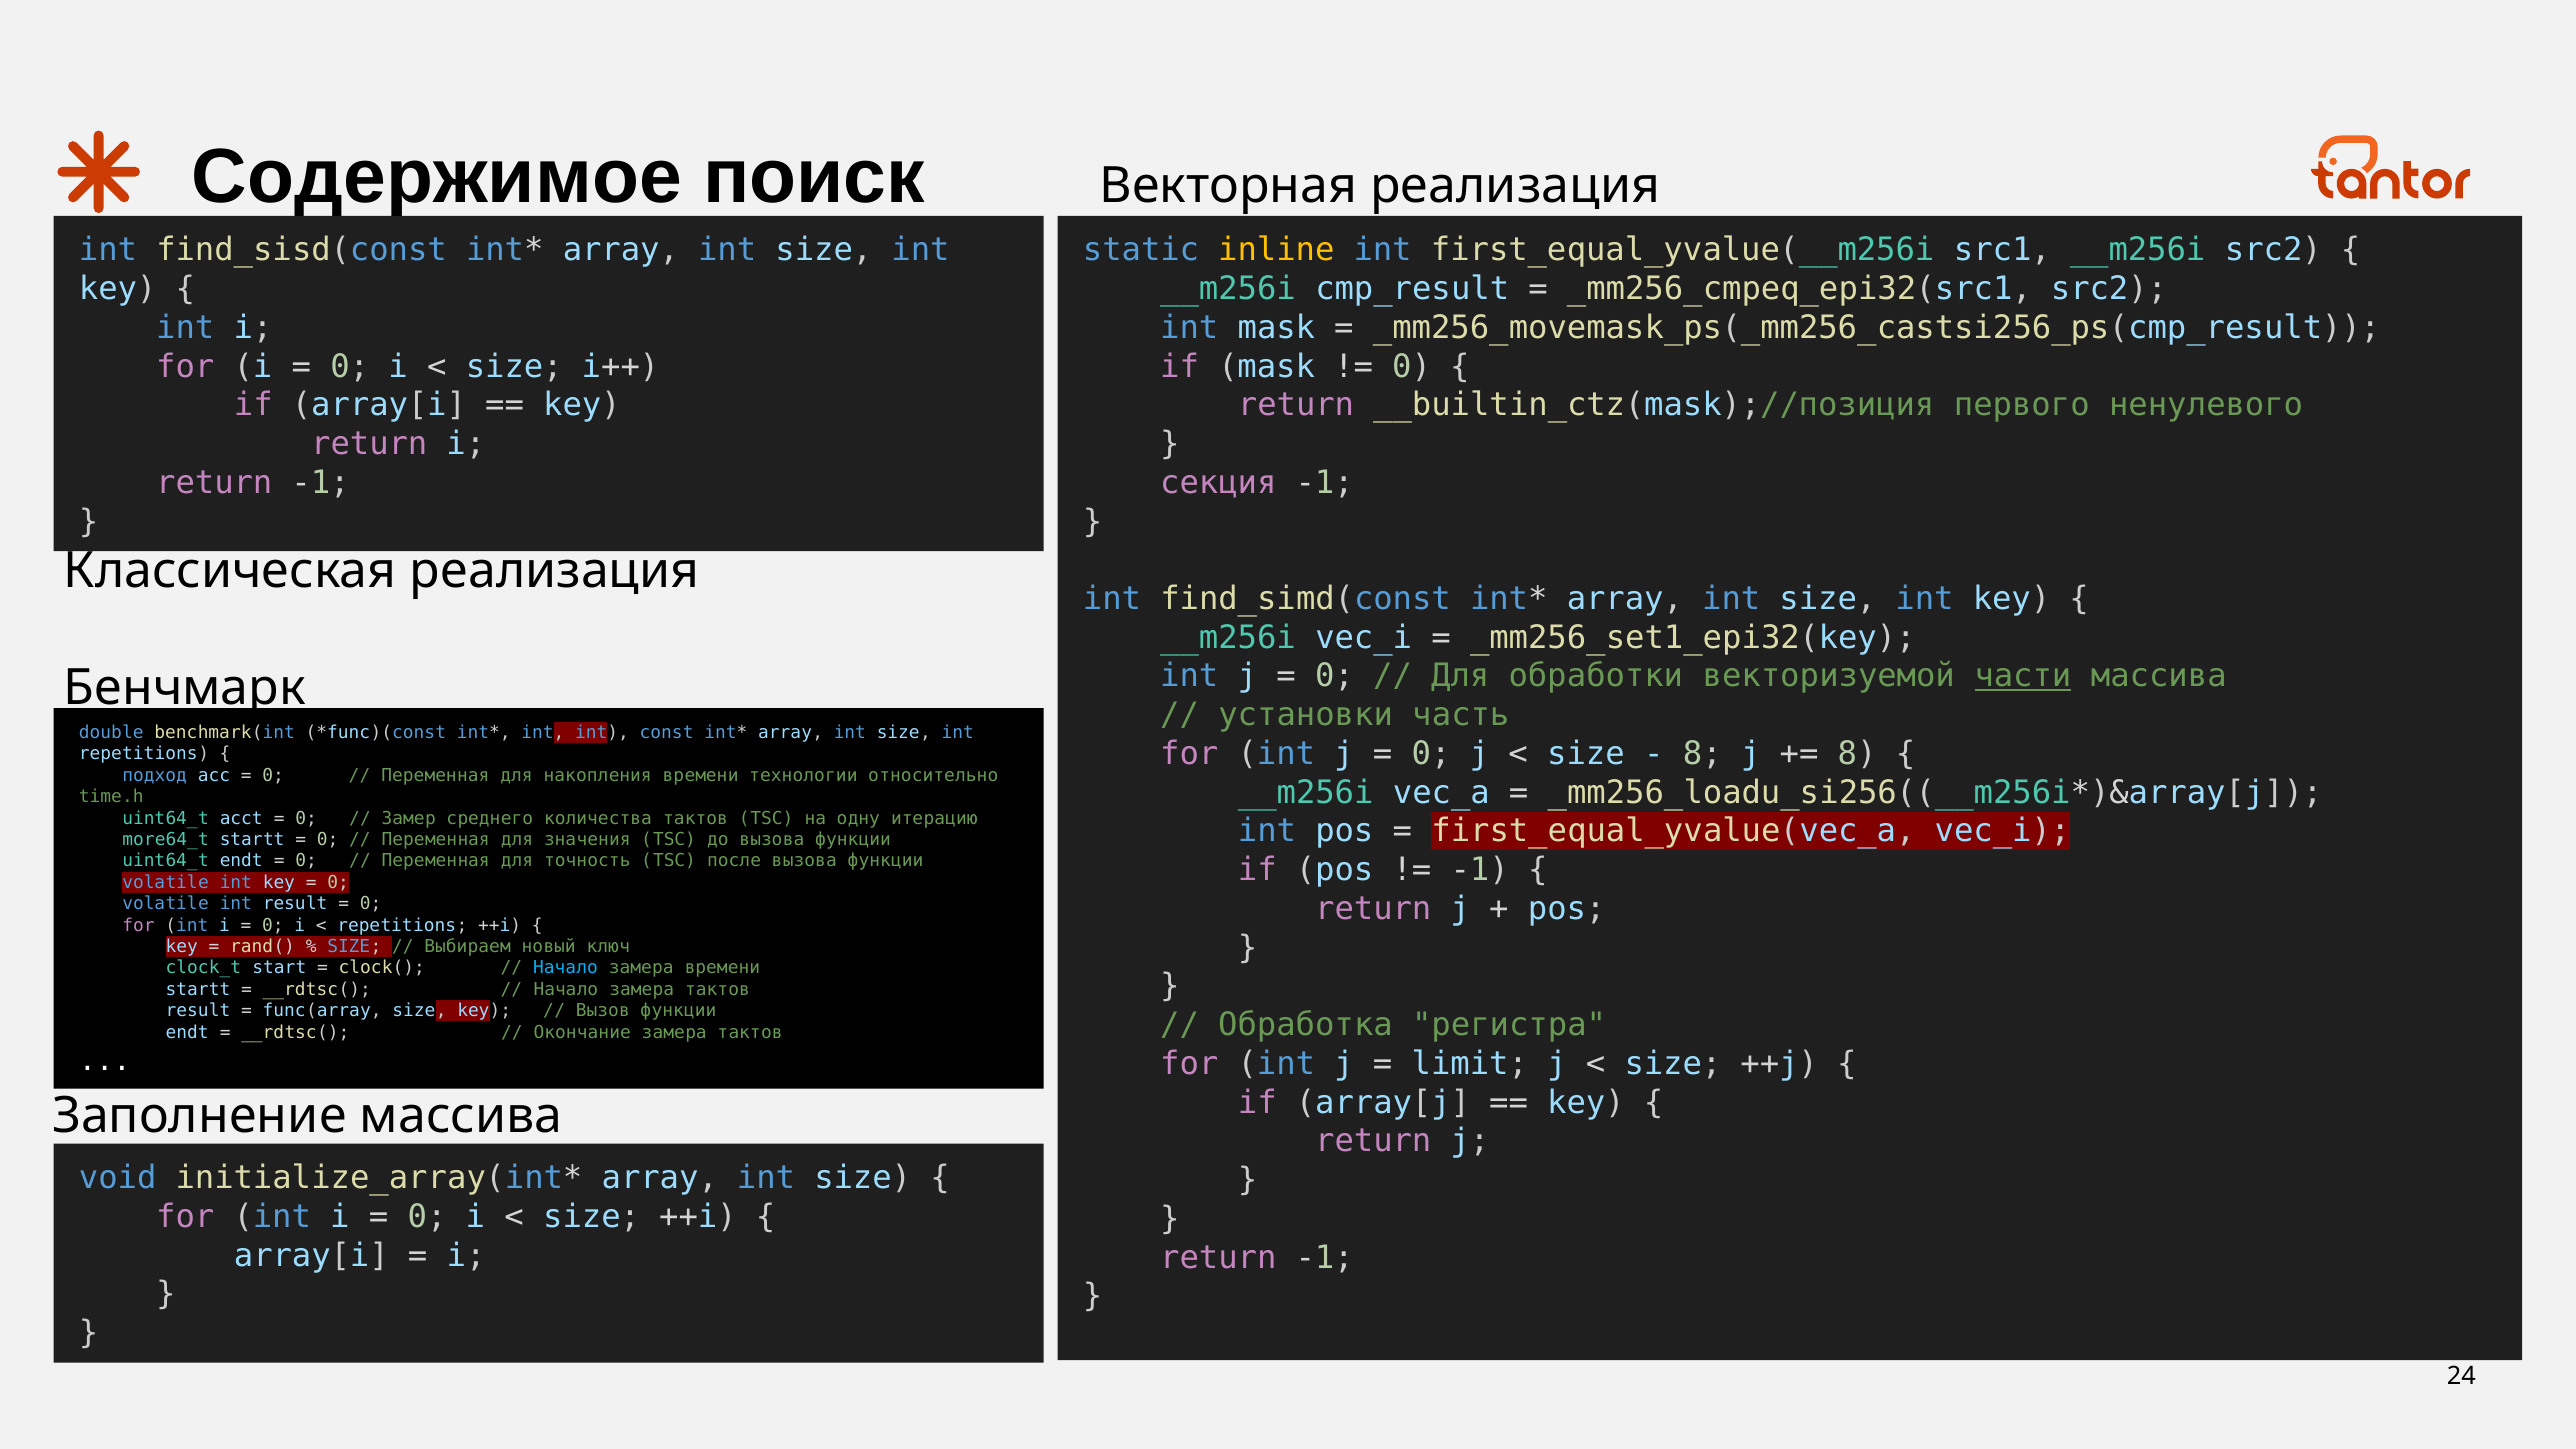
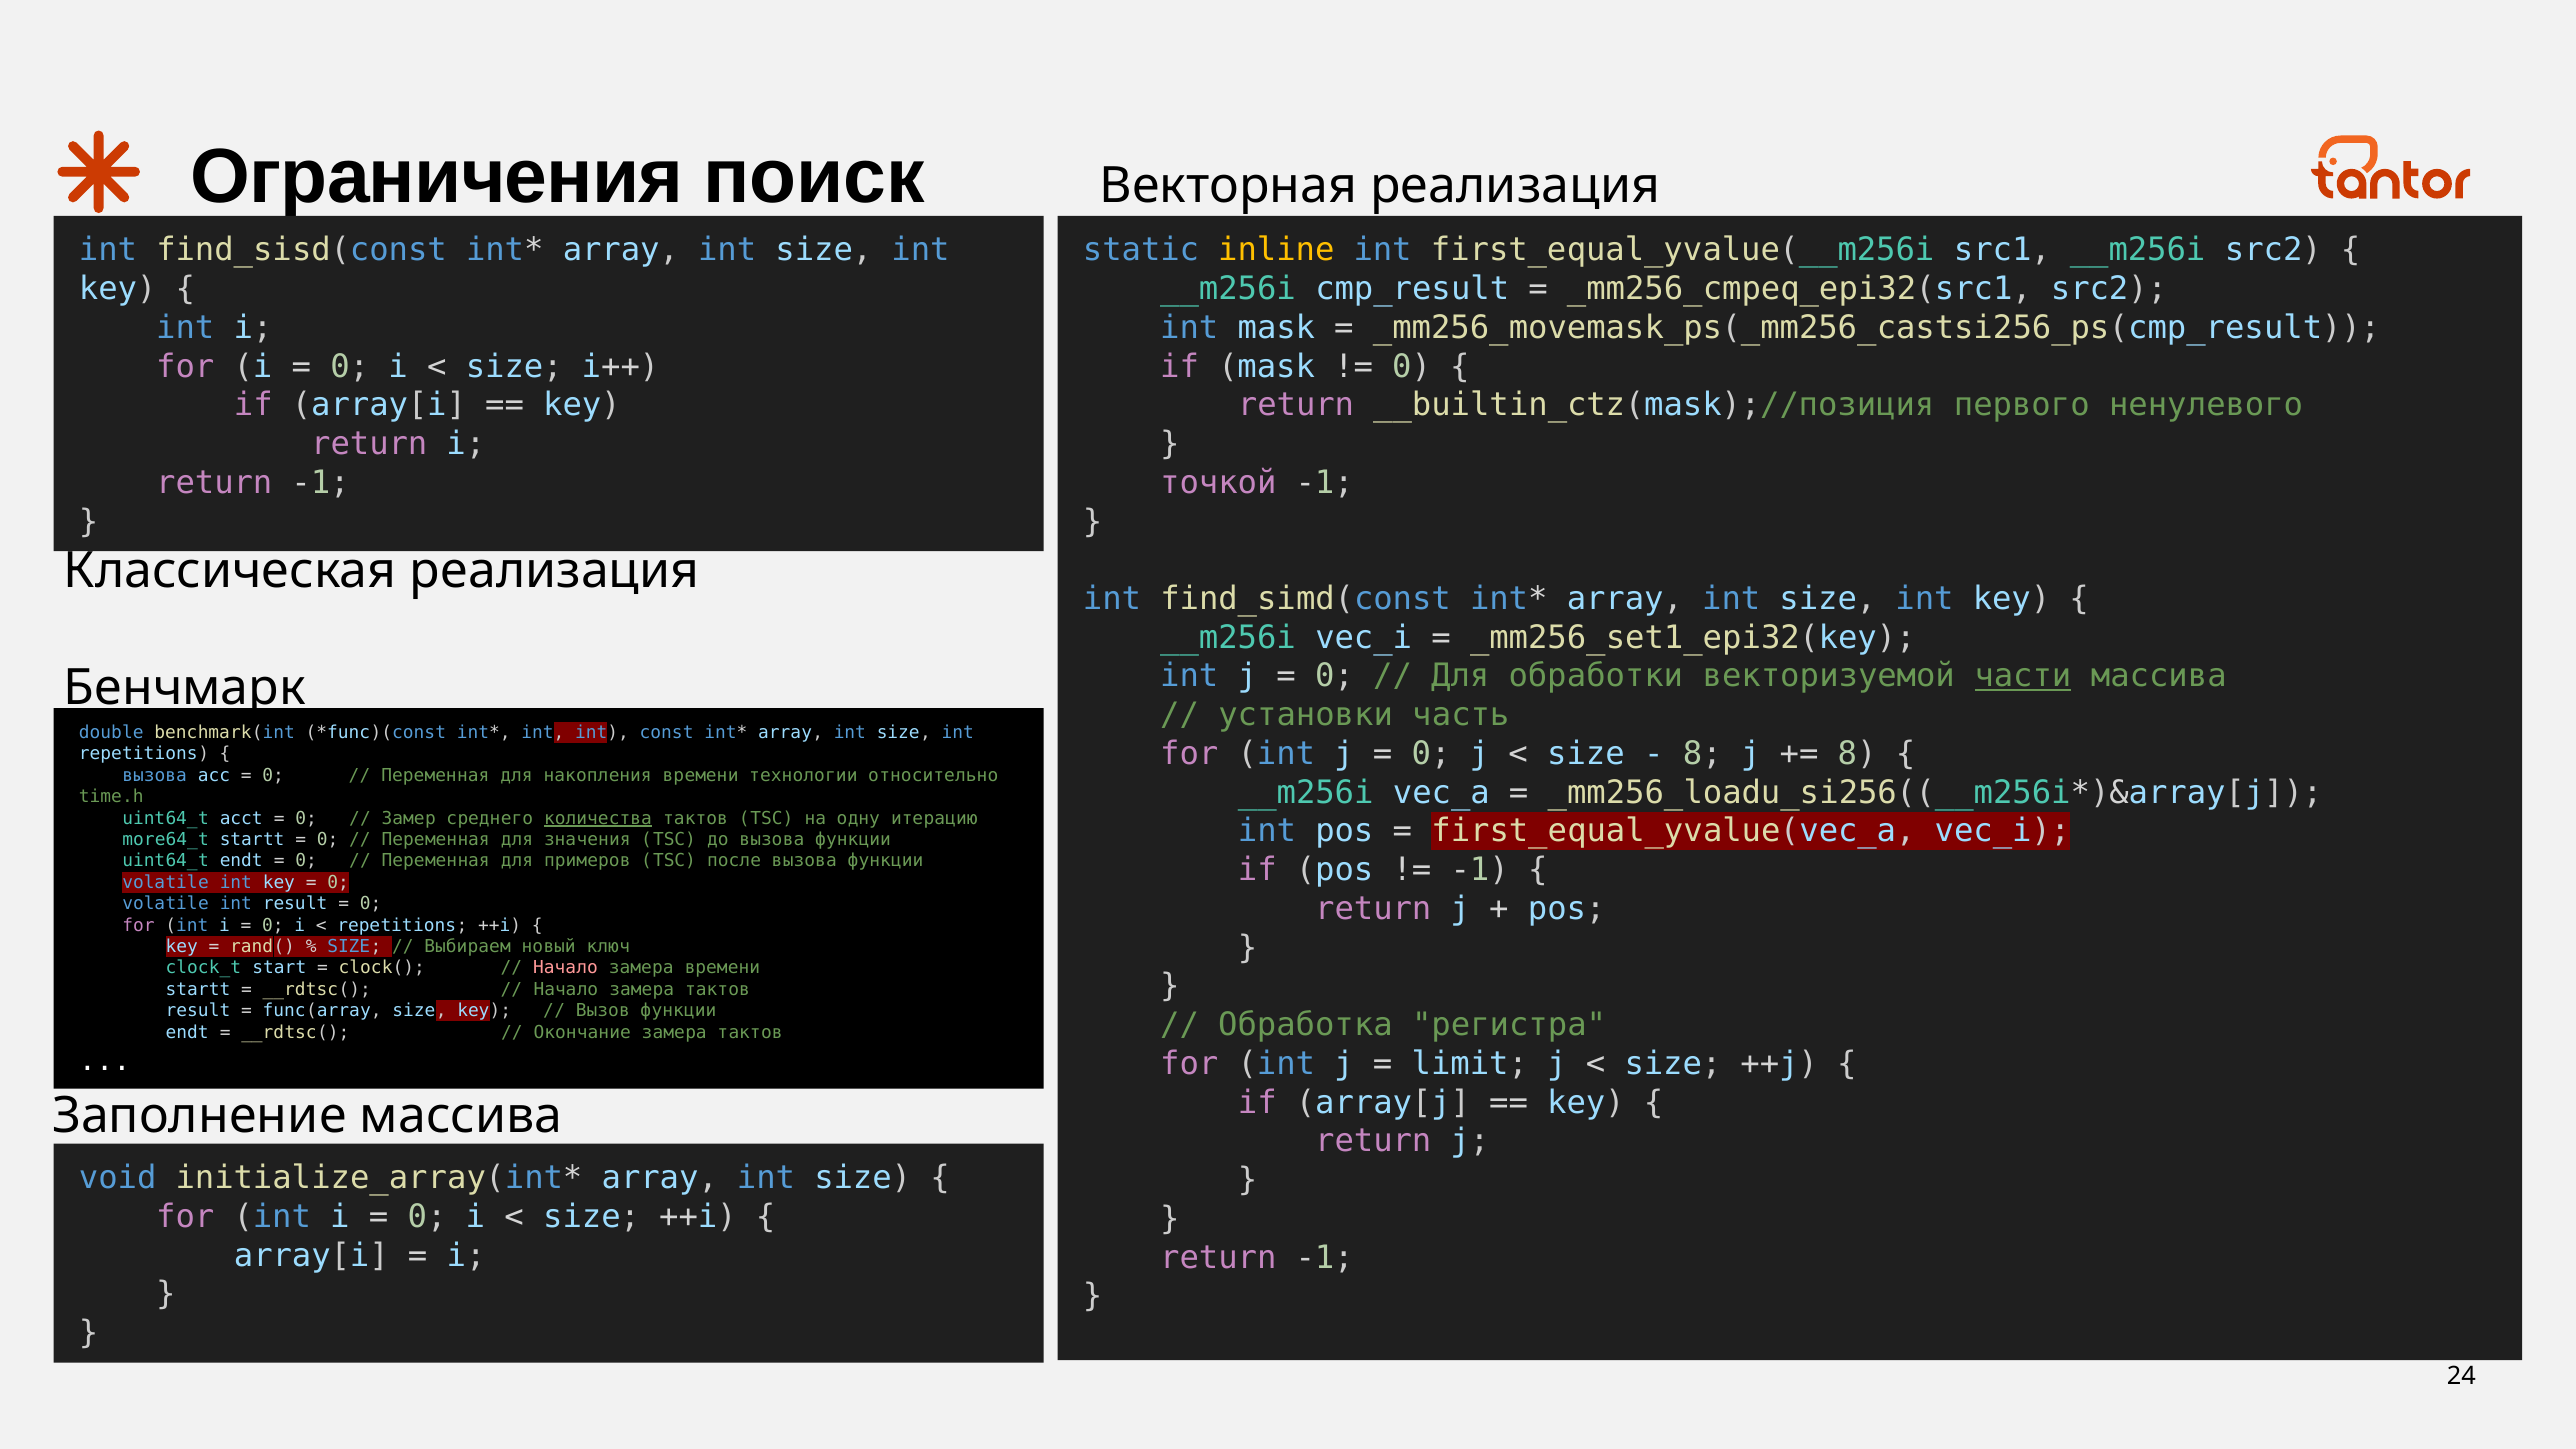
Содержимое: Содержимое -> Ограничения
секция: секция -> точкой
подход at (155, 776): подход -> вызова
количества underline: none -> present
точность: точность -> примеров
Начало at (565, 968) colour: light blue -> pink
